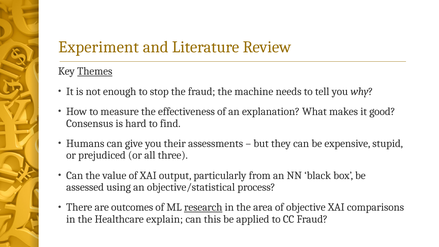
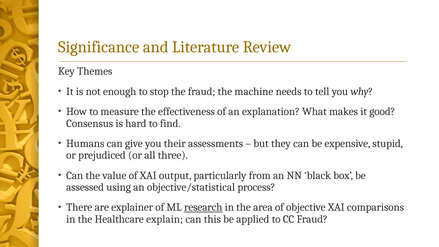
Experiment: Experiment -> Significance
Themes underline: present -> none
outcomes: outcomes -> explainer
